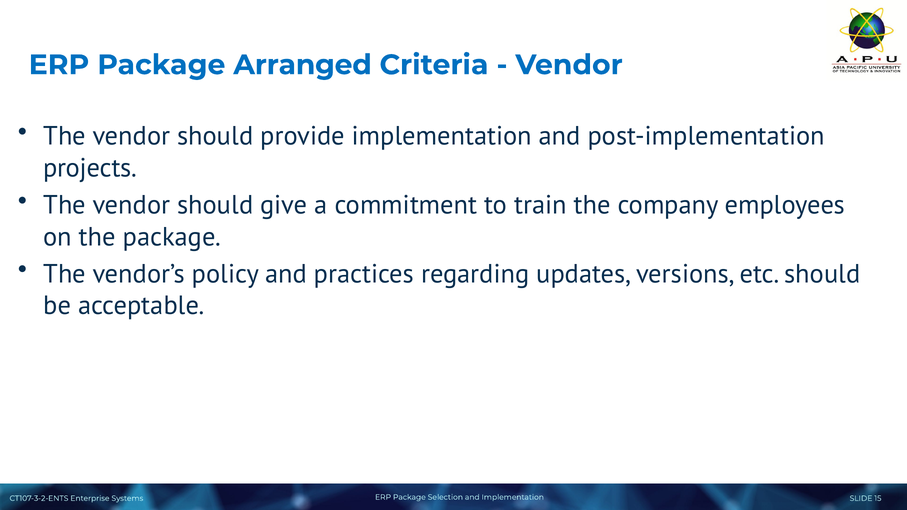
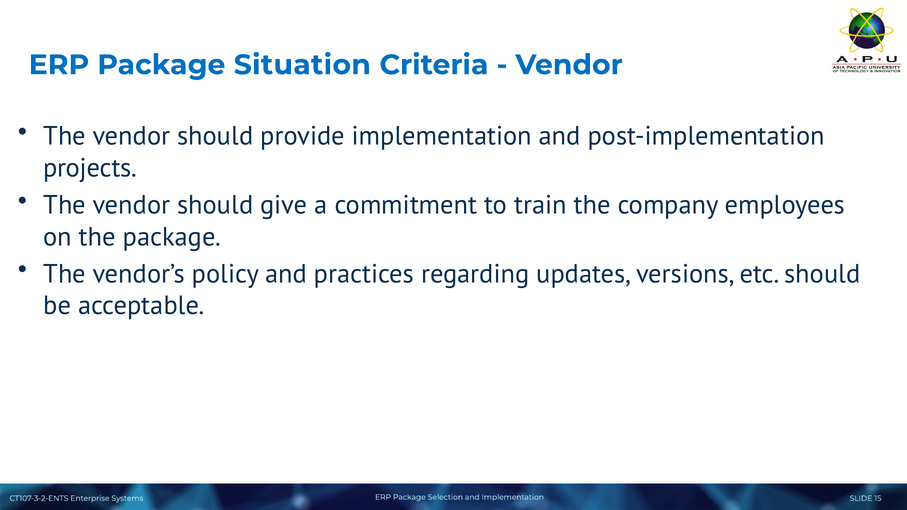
Arranged: Arranged -> Situation
